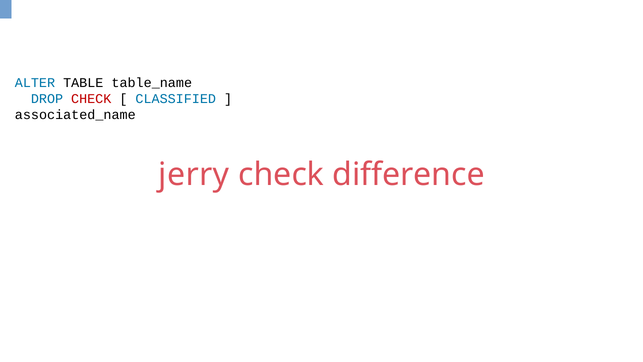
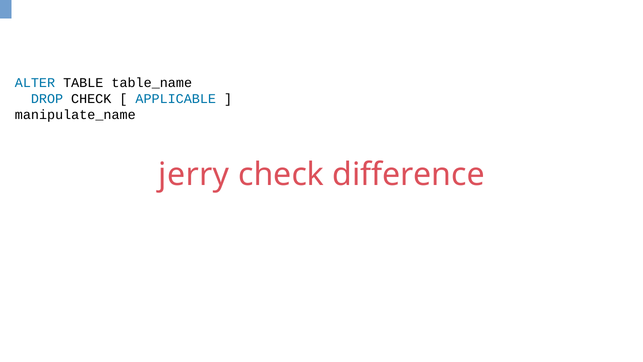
CHECK at (91, 99) colour: red -> black
CLASSIFIED: CLASSIFIED -> APPLICABLE
associated_name: associated_name -> manipulate_name
